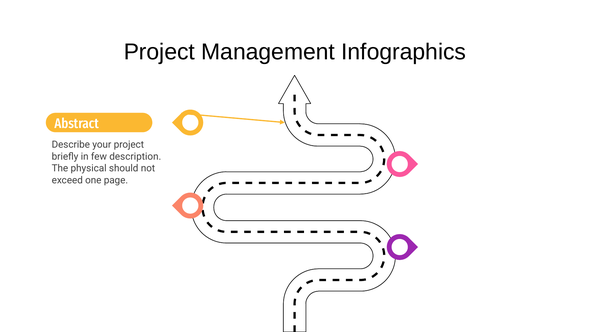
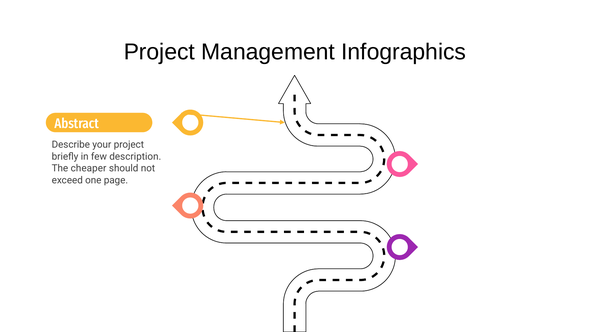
physical: physical -> cheaper
